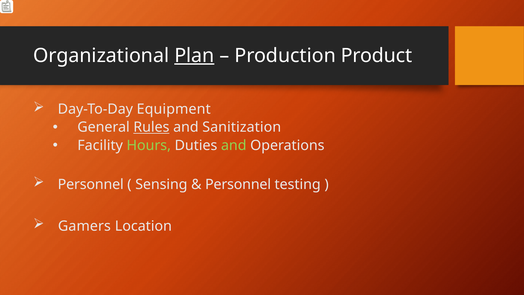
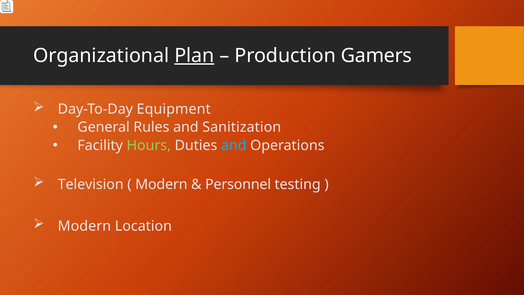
Product: Product -> Gamers
Rules underline: present -> none
and at (234, 145) colour: light green -> light blue
Personnel at (91, 184): Personnel -> Television
Sensing at (161, 184): Sensing -> Modern
Gamers at (84, 226): Gamers -> Modern
